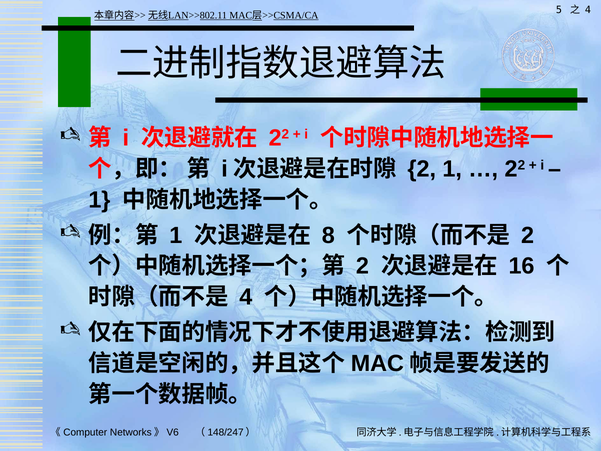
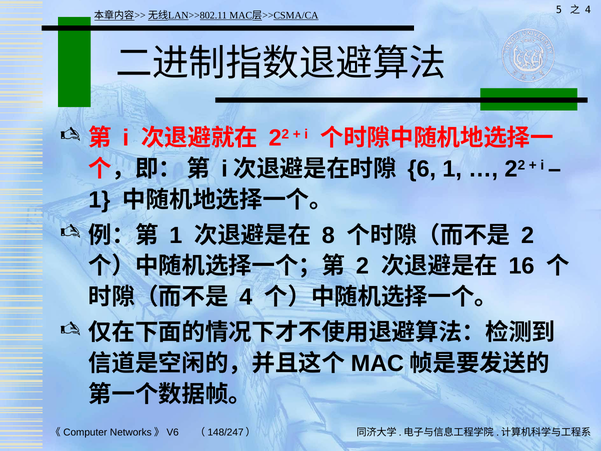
2 at (422, 169): 2 -> 6
